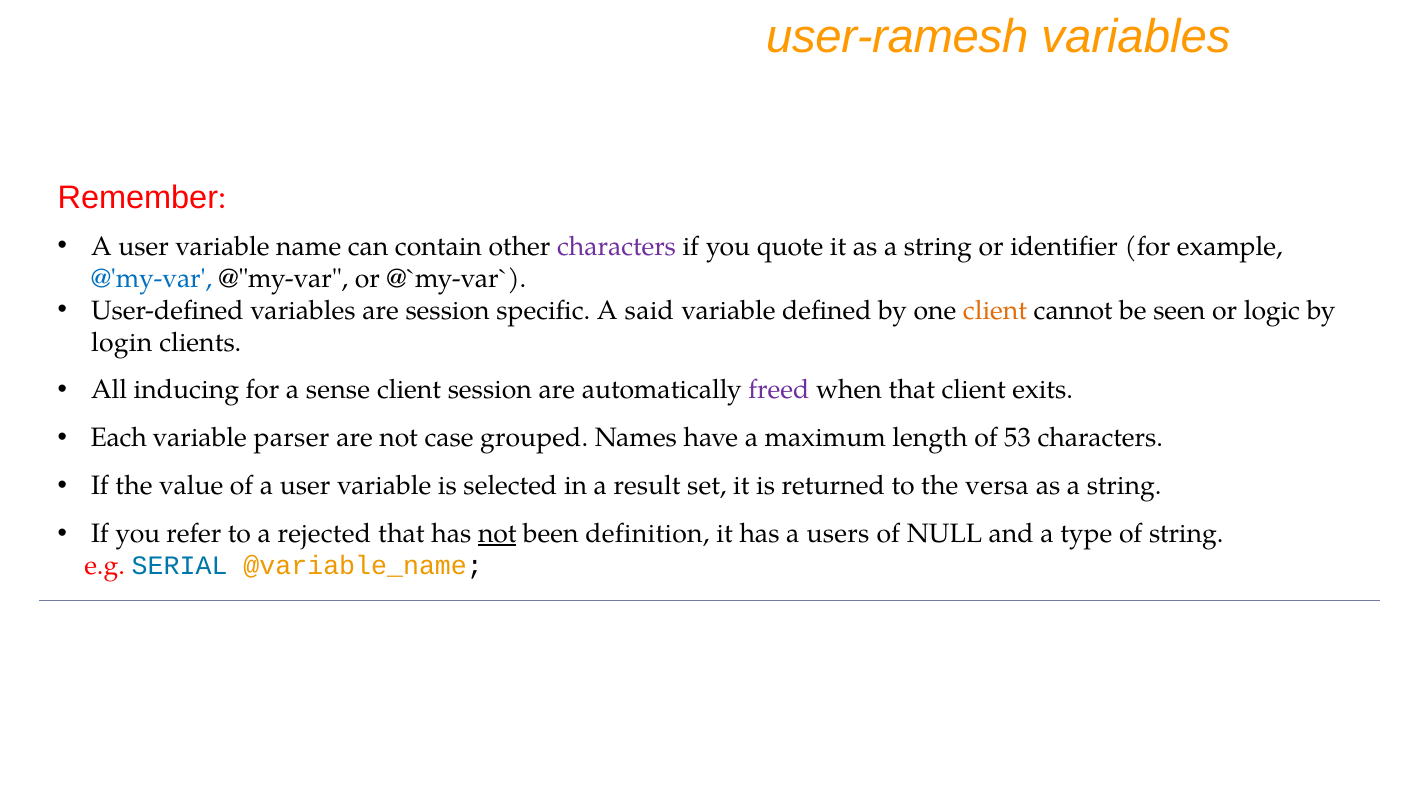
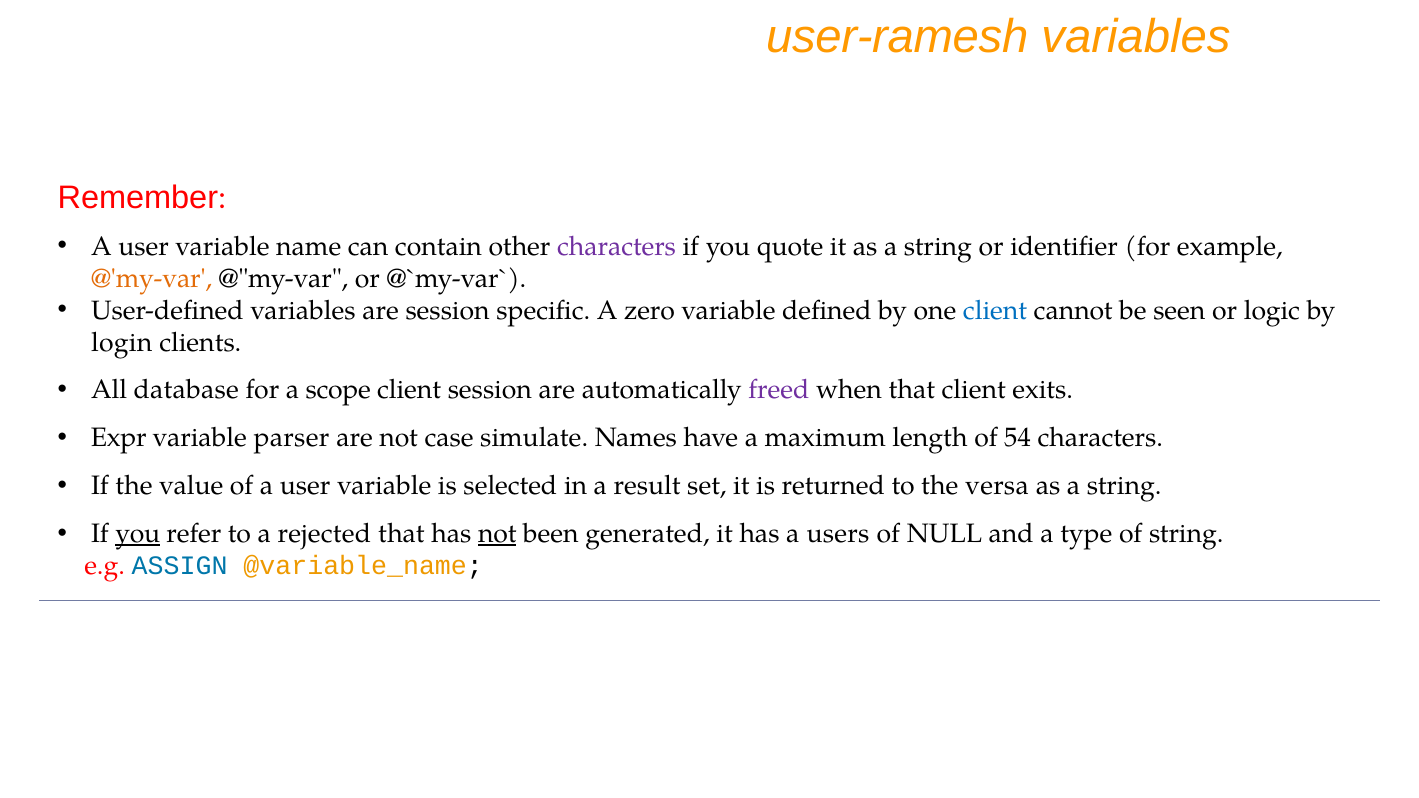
@'my-var colour: blue -> orange
said: said -> zero
client at (995, 310) colour: orange -> blue
inducing: inducing -> database
sense: sense -> scope
Each: Each -> Expr
grouped: grouped -> simulate
53: 53 -> 54
you at (138, 534) underline: none -> present
definition: definition -> generated
SERIAL: SERIAL -> ASSIGN
